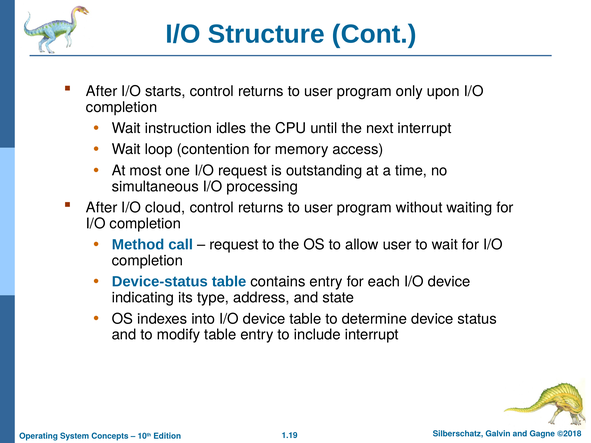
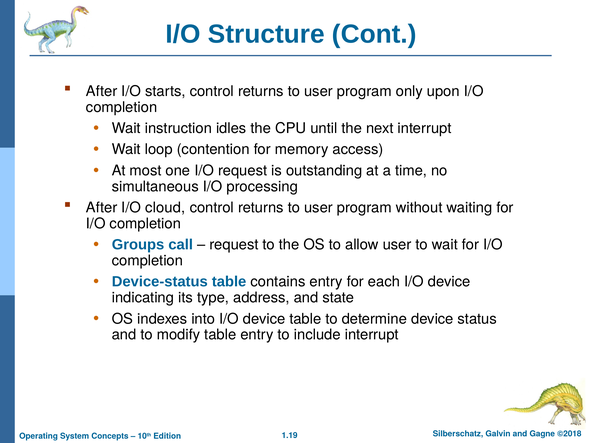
Method: Method -> Groups
